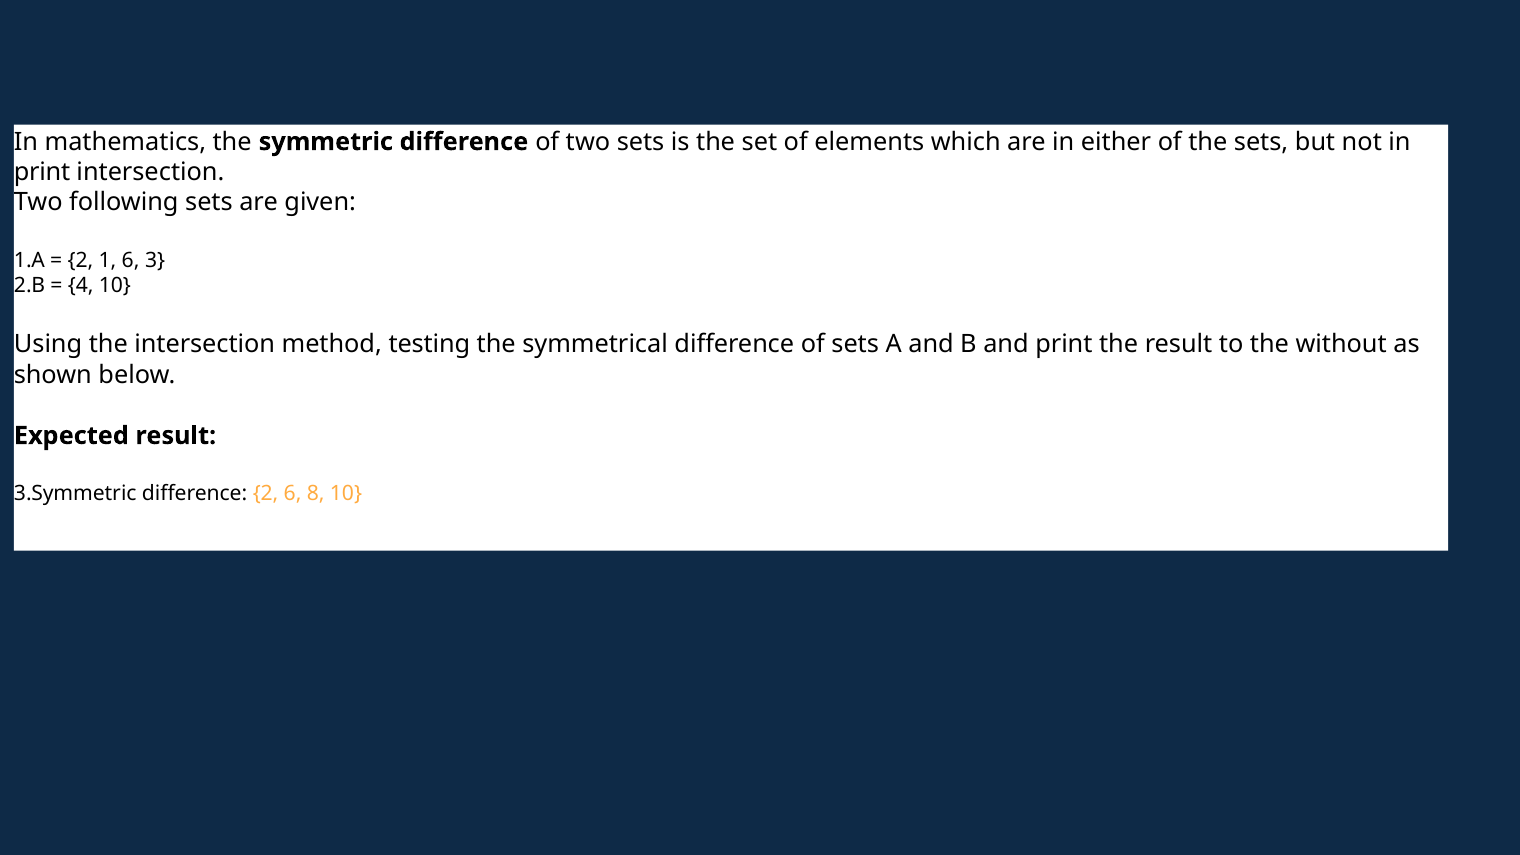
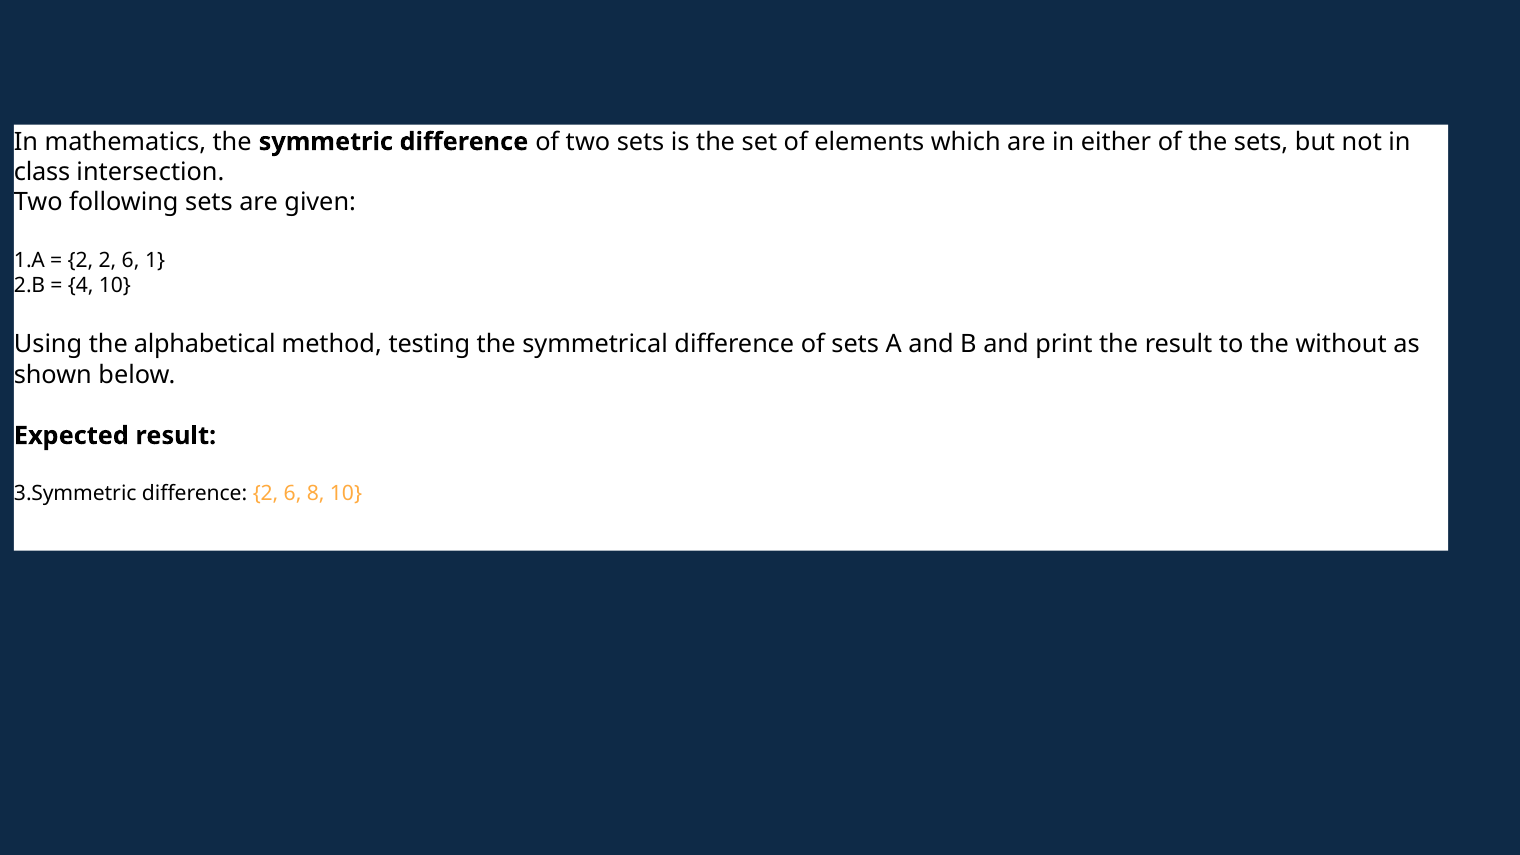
print at (42, 172): print -> class
2 1: 1 -> 2
3: 3 -> 1
the intersection: intersection -> alphabetical
